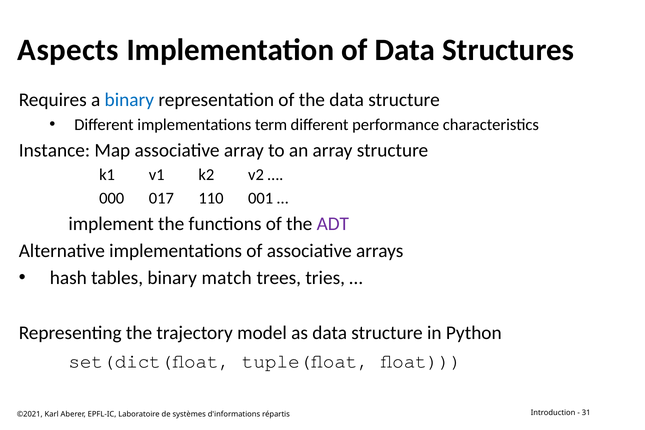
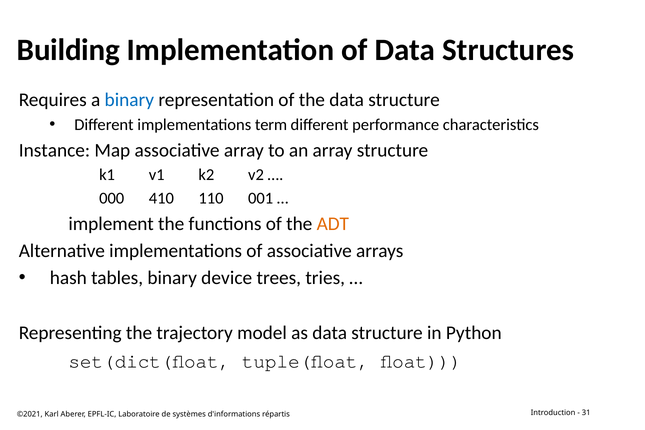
Aspects: Aspects -> Building
017: 017 -> 410
ADT colour: purple -> orange
match: match -> device
